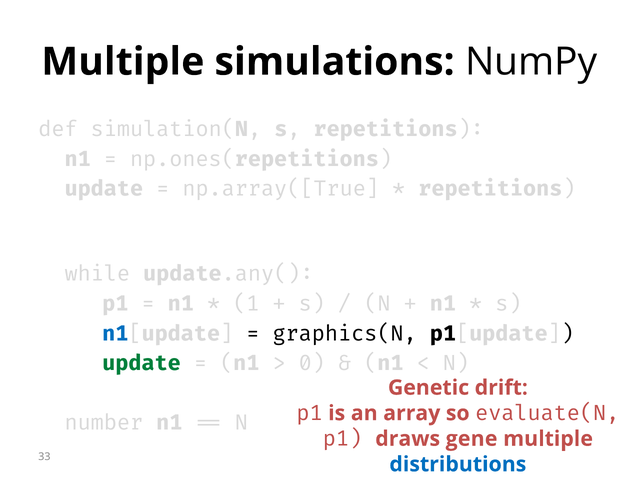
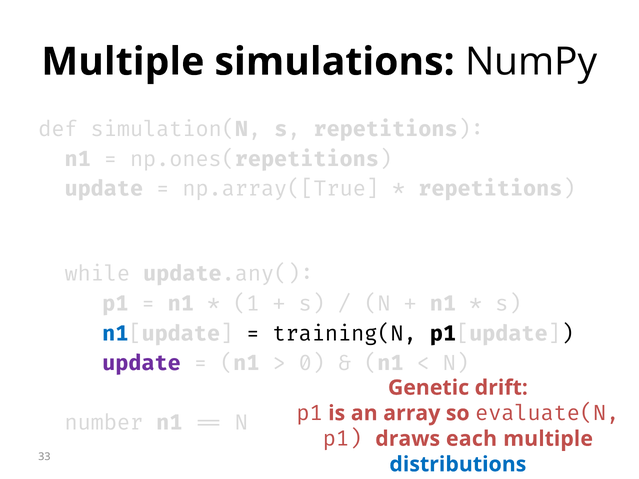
graphics(N: graphics(N -> training(N
update at (142, 364) colour: green -> purple
gene: gene -> each
